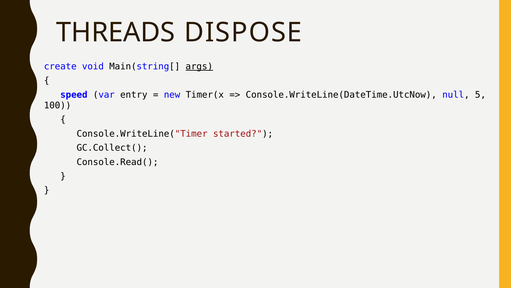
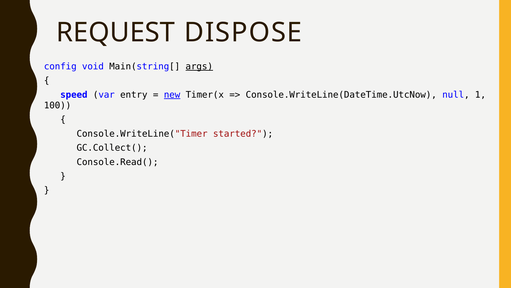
THREADS: THREADS -> REQUEST
create: create -> config
new underline: none -> present
5: 5 -> 1
